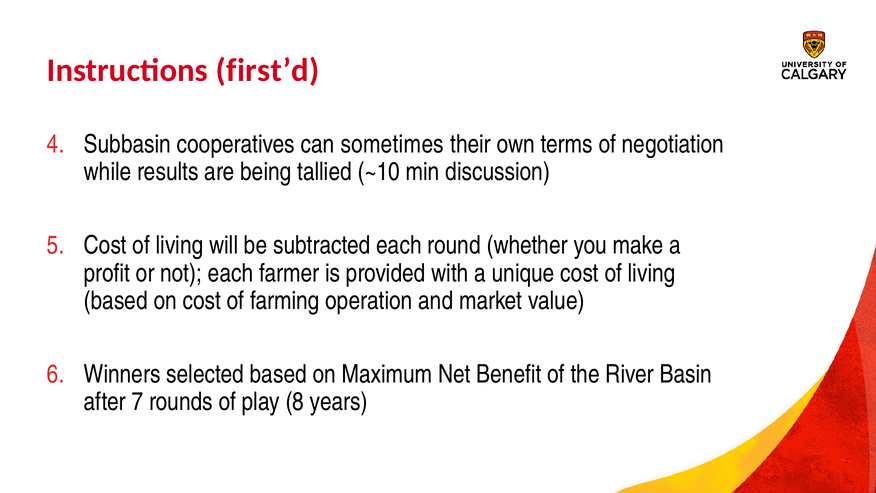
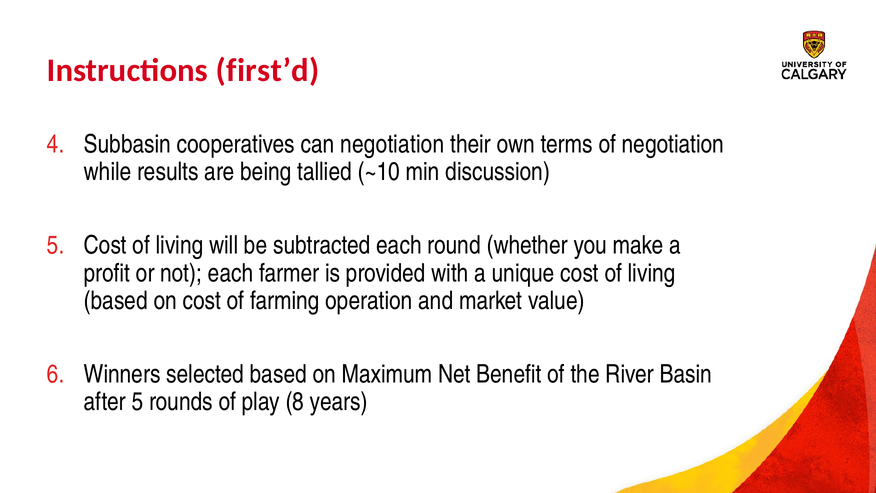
can sometimes: sometimes -> negotiation
after 7: 7 -> 5
